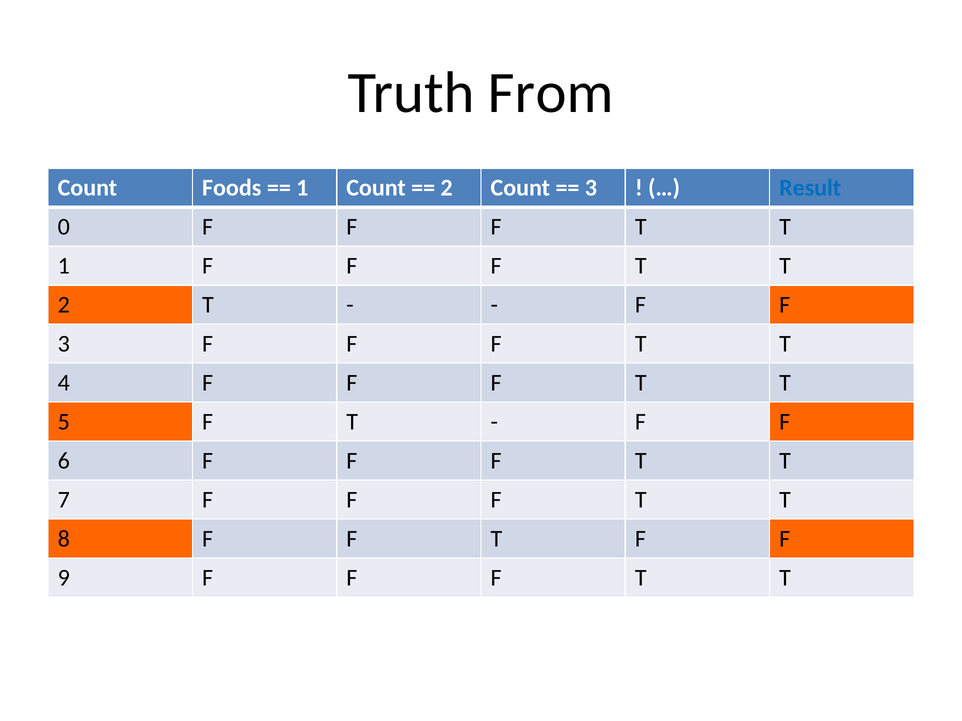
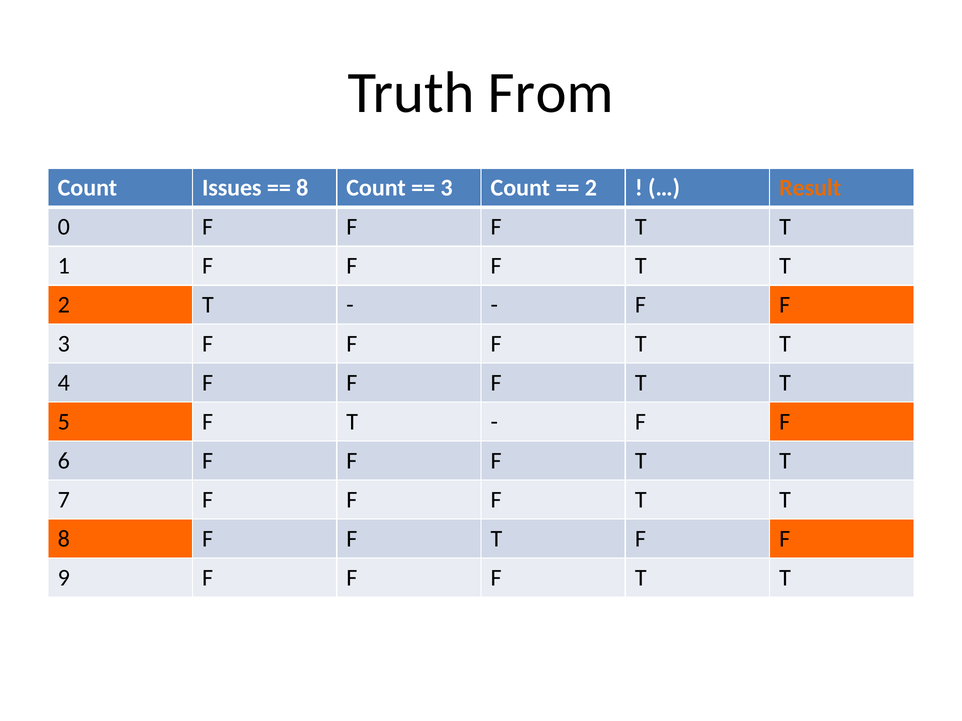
Foods: Foods -> Issues
1 at (302, 188): 1 -> 8
2 at (447, 188): 2 -> 3
3 at (591, 188): 3 -> 2
Result colour: blue -> orange
